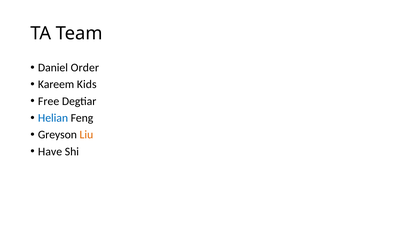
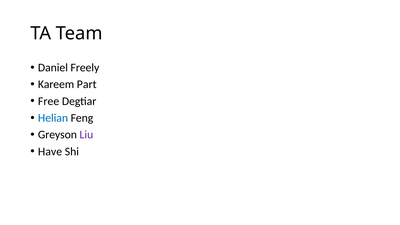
Order: Order -> Freely
Kids: Kids -> Part
Liu colour: orange -> purple
